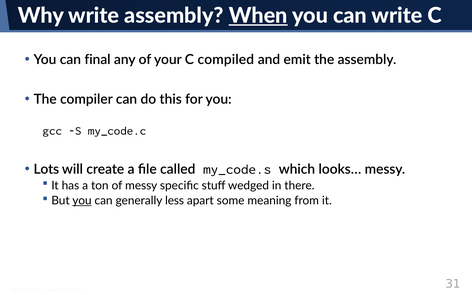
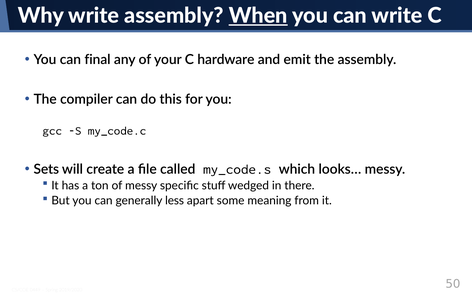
compiled: compiled -> hardware
Lots: Lots -> Sets
you at (82, 201) underline: present -> none
31: 31 -> 50
